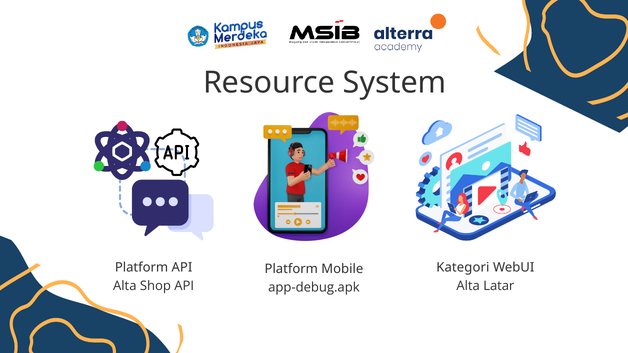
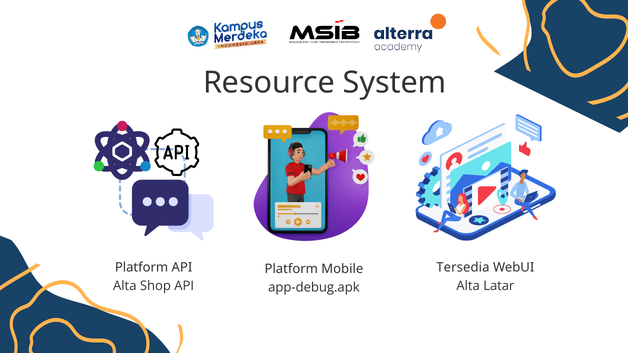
Kategori: Kategori -> Tersedia
